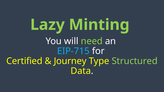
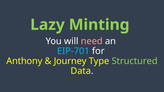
need colour: light green -> pink
EIP-715: EIP-715 -> EIP-701
Certified: Certified -> Anthony
